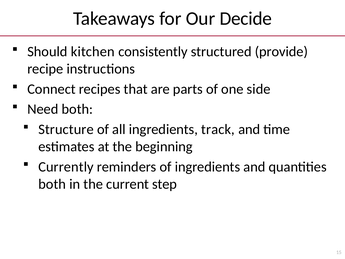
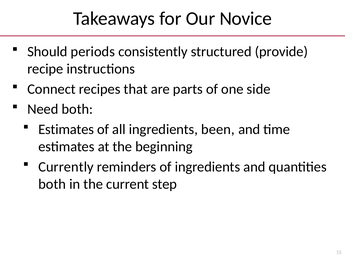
Decide: Decide -> Novice
kitchen: kitchen -> periods
Structure at (66, 129): Structure -> Estimates
track: track -> been
